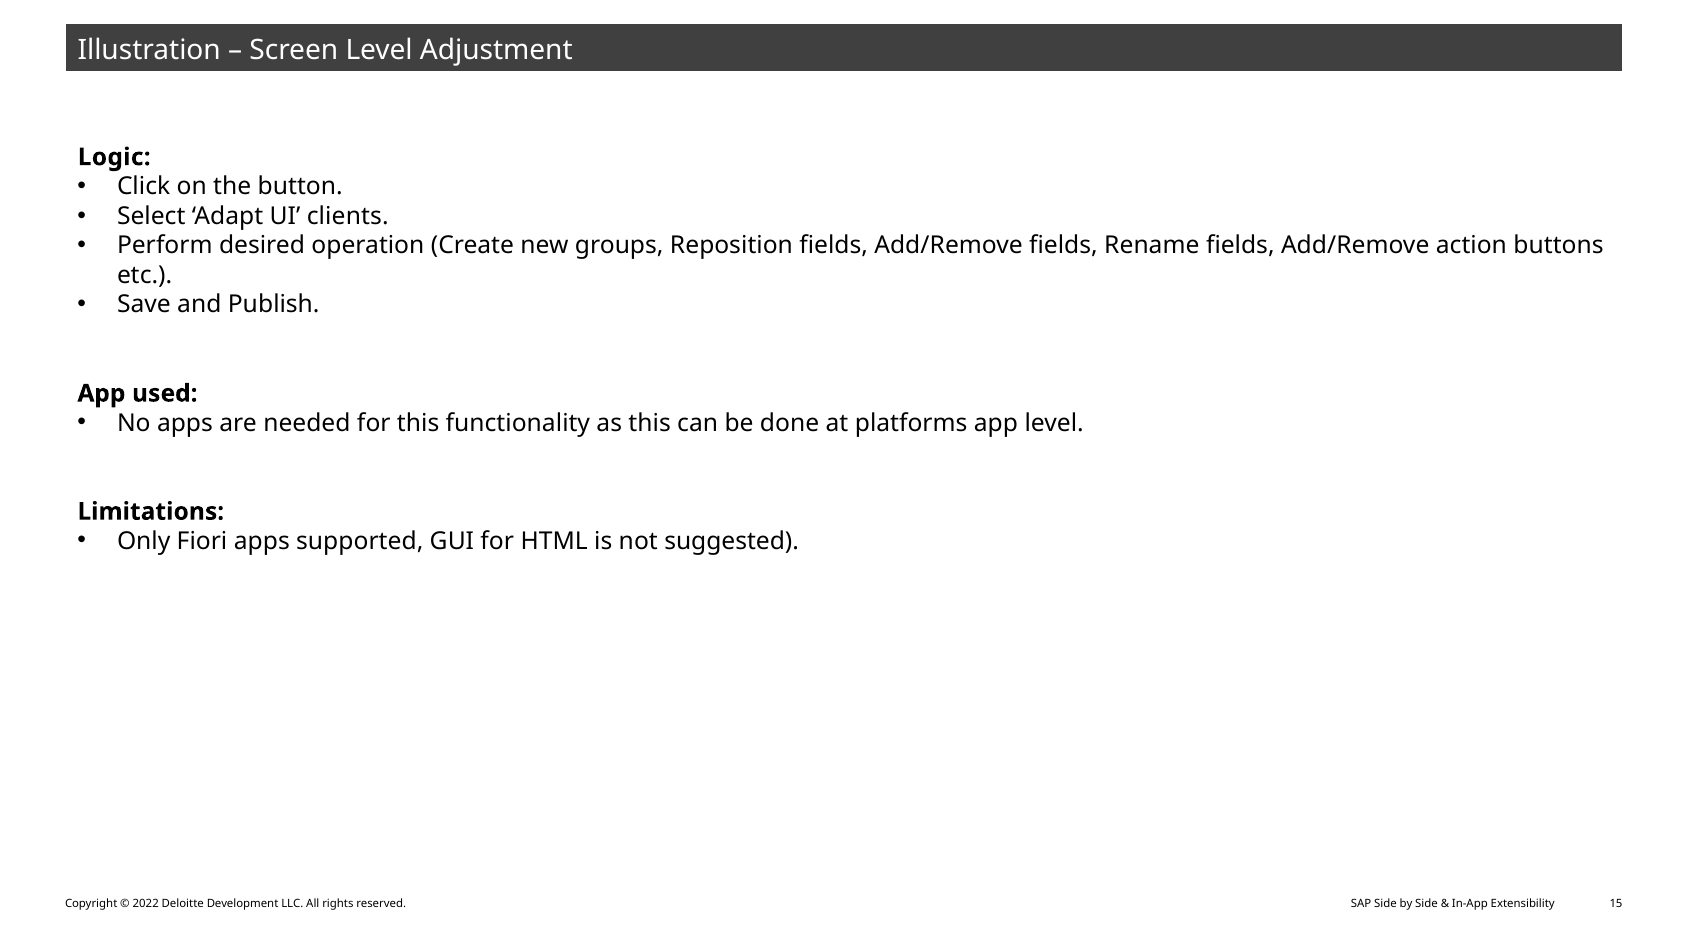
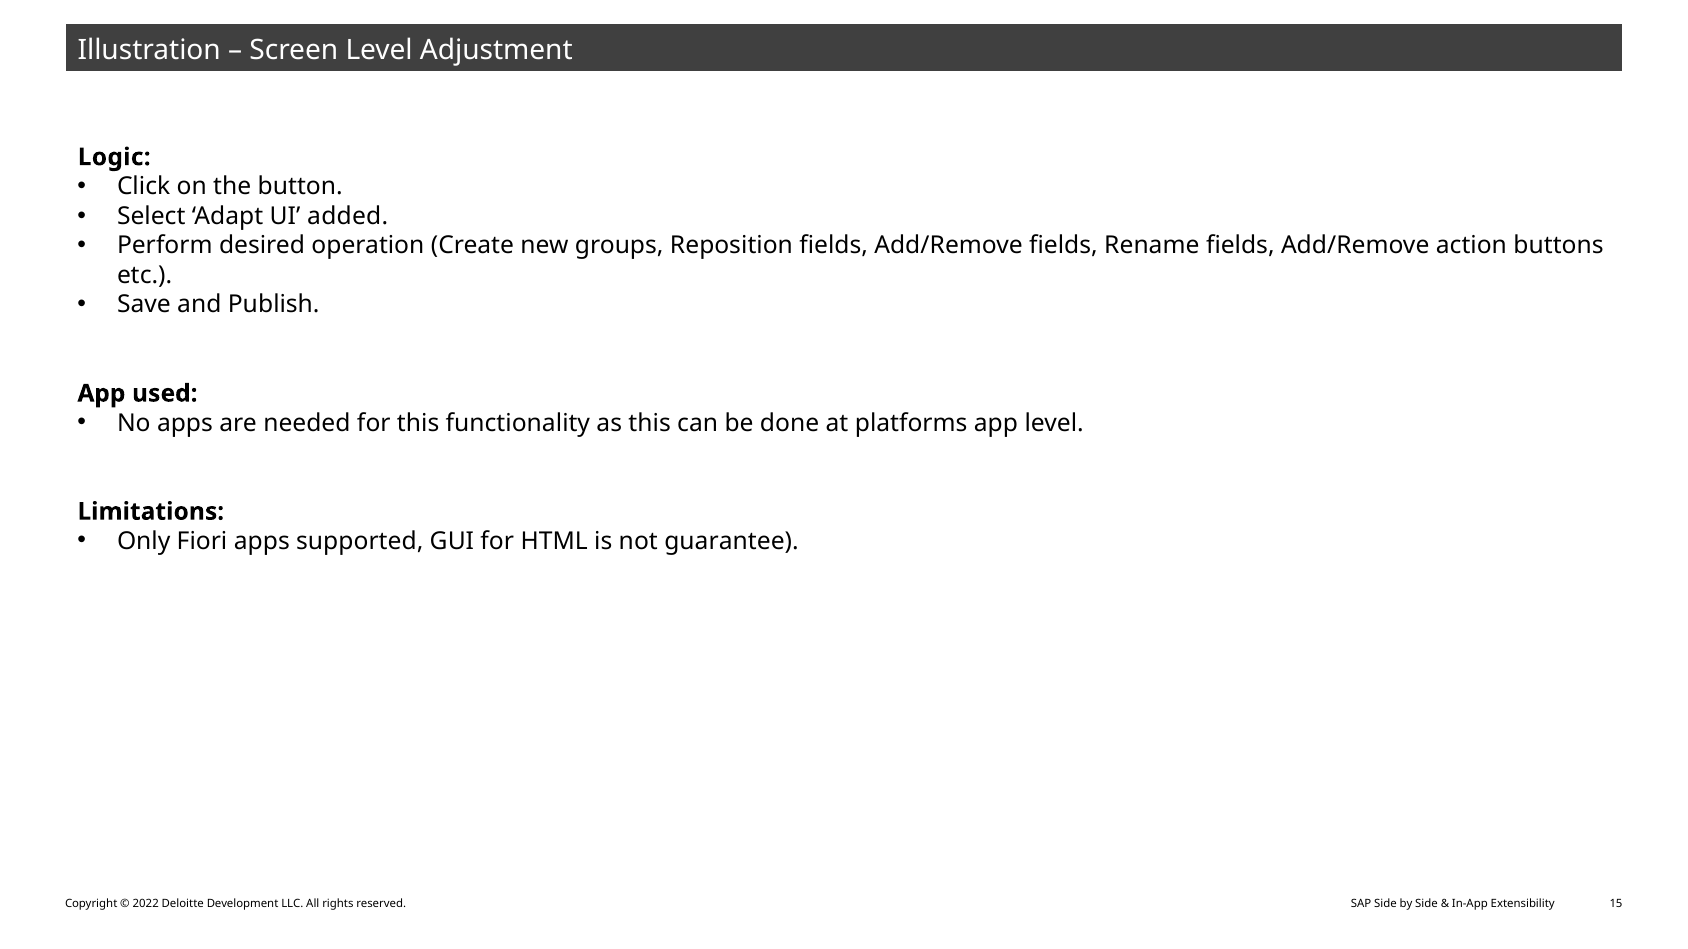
clients: clients -> added
suggested: suggested -> guarantee
